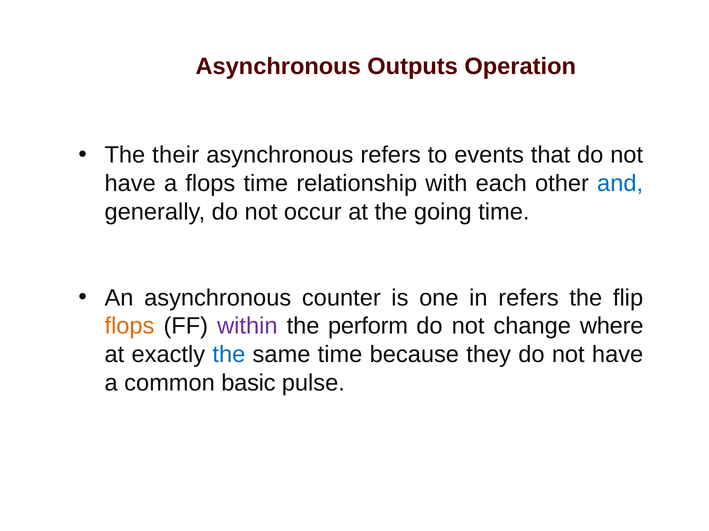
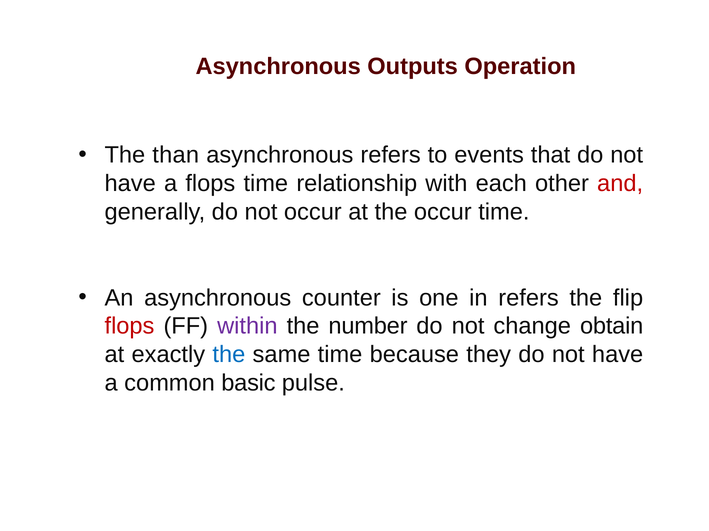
their: their -> than
and colour: blue -> red
the going: going -> occur
flops at (130, 327) colour: orange -> red
perform: perform -> number
where: where -> obtain
